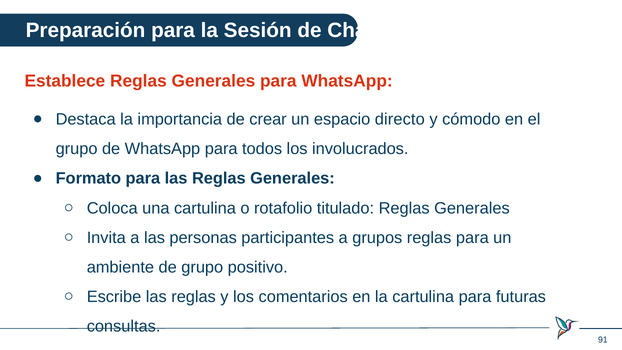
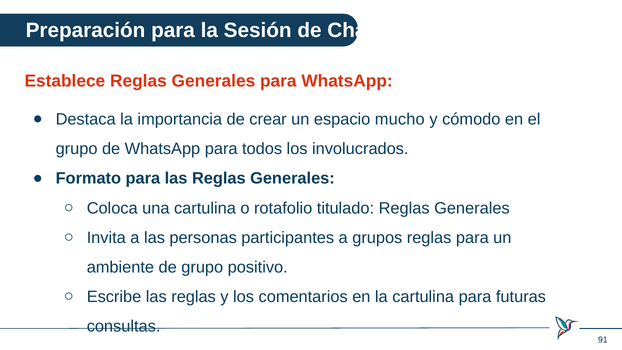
directo: directo -> mucho
